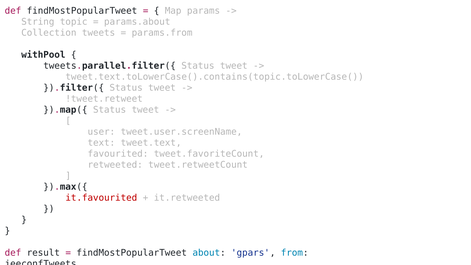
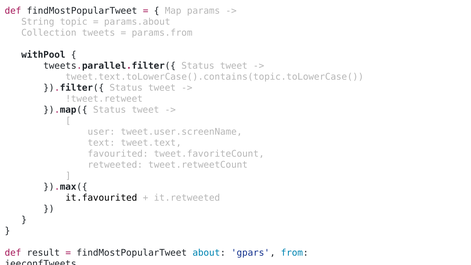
it.favourited colour: red -> black
